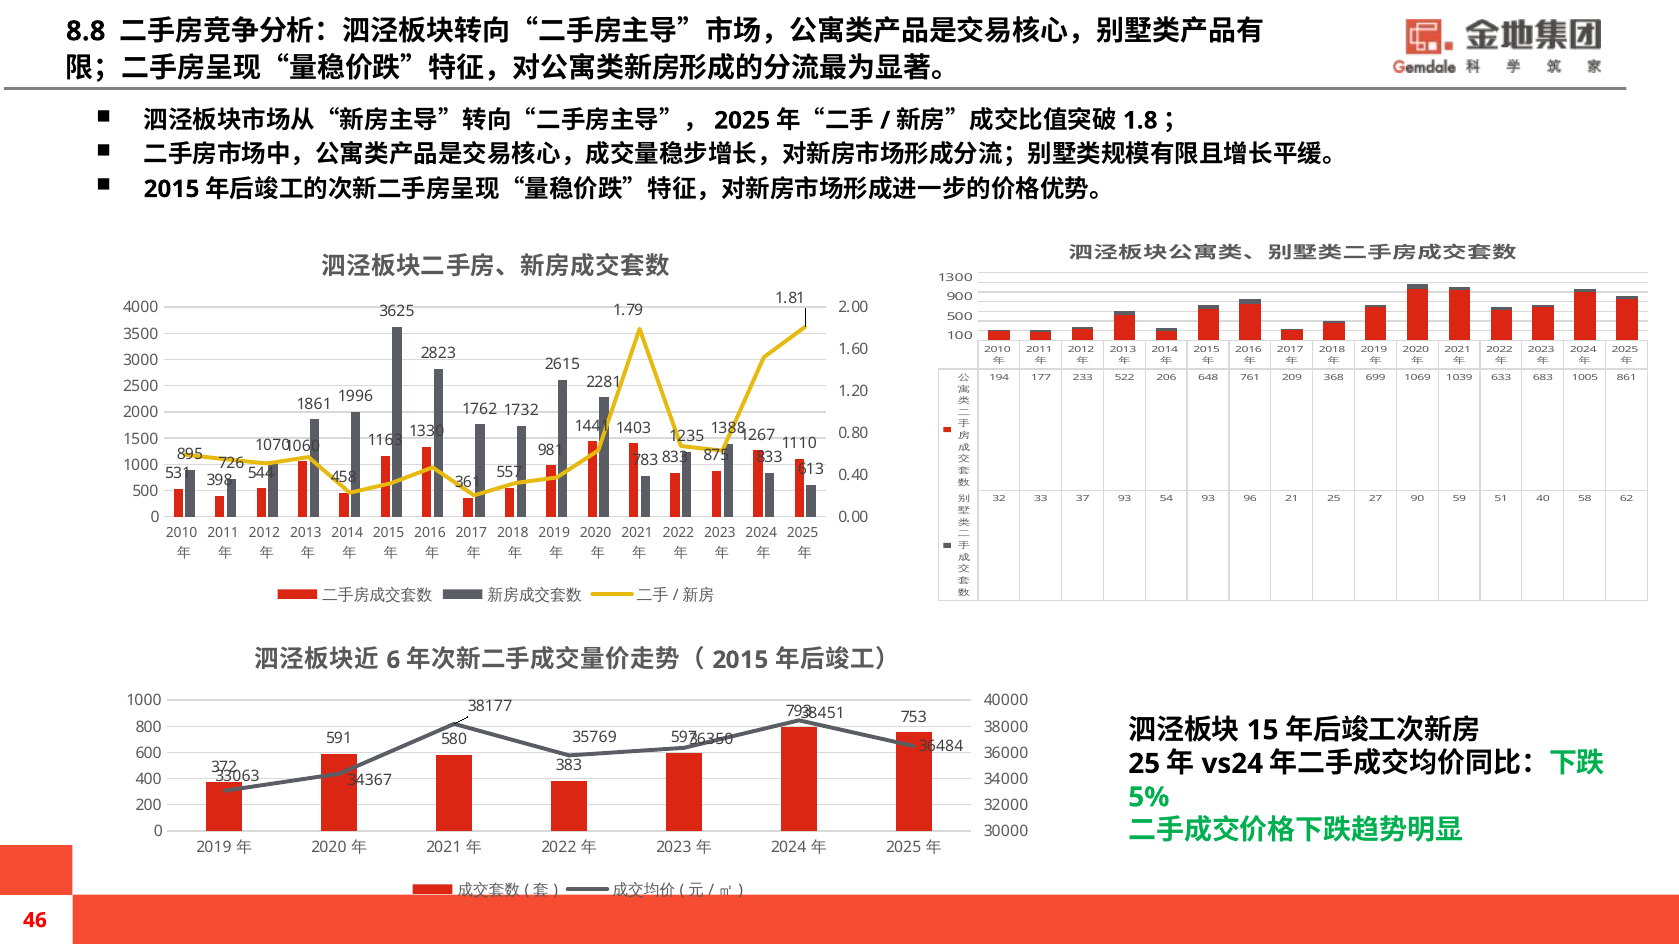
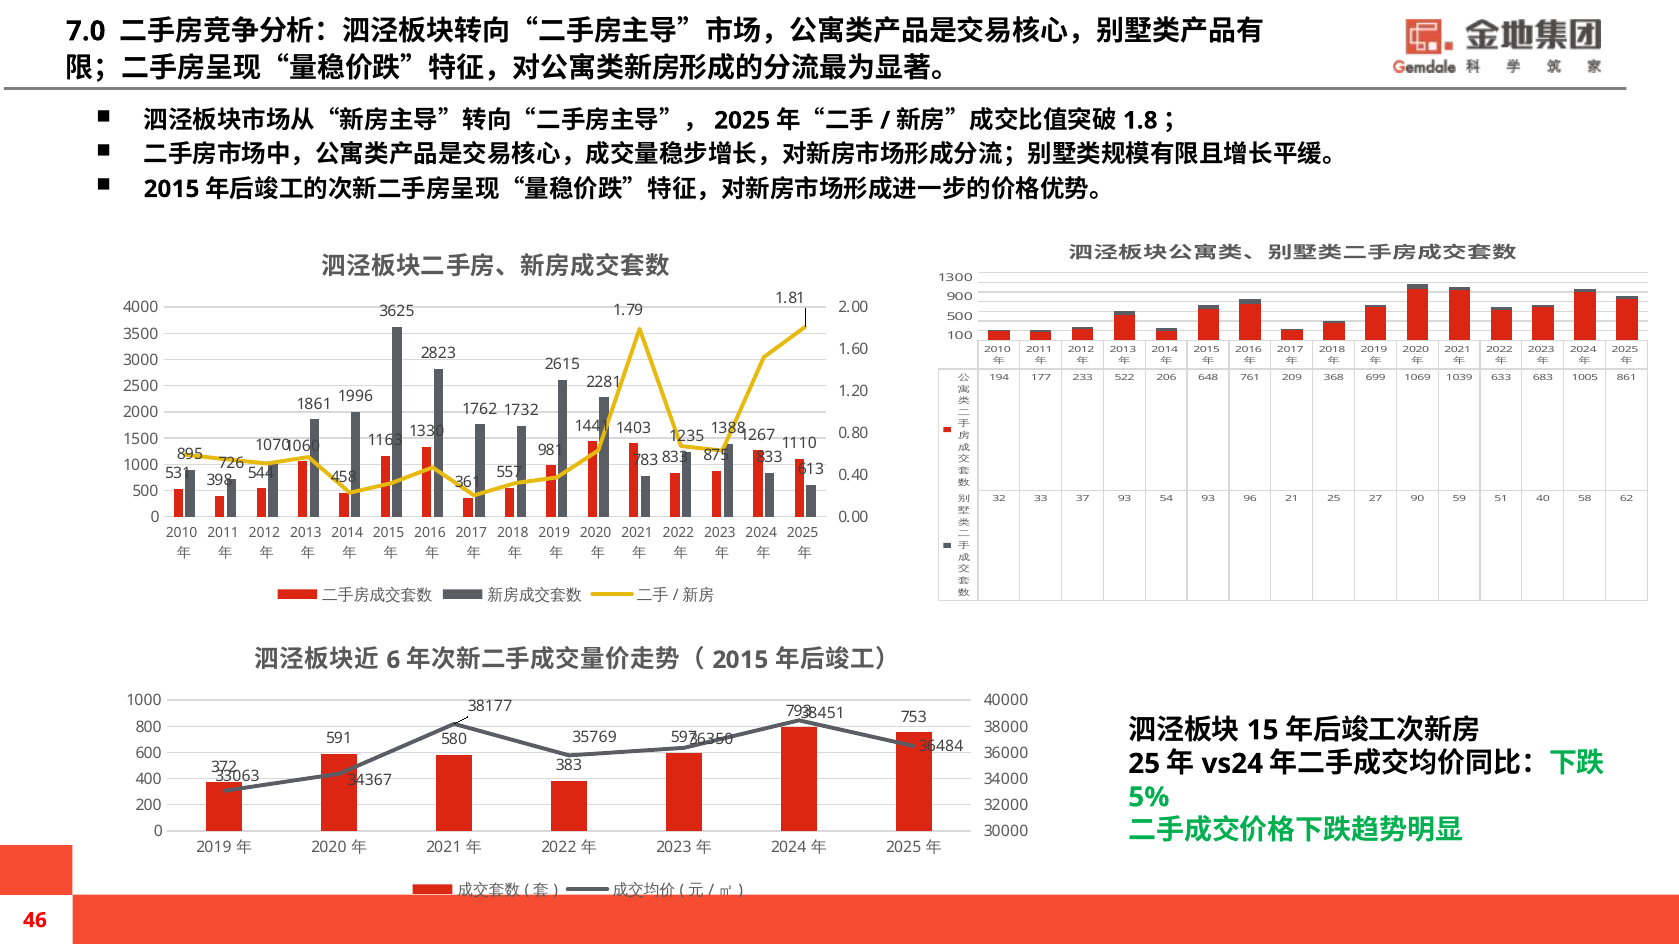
8.8: 8.8 -> 7.0
